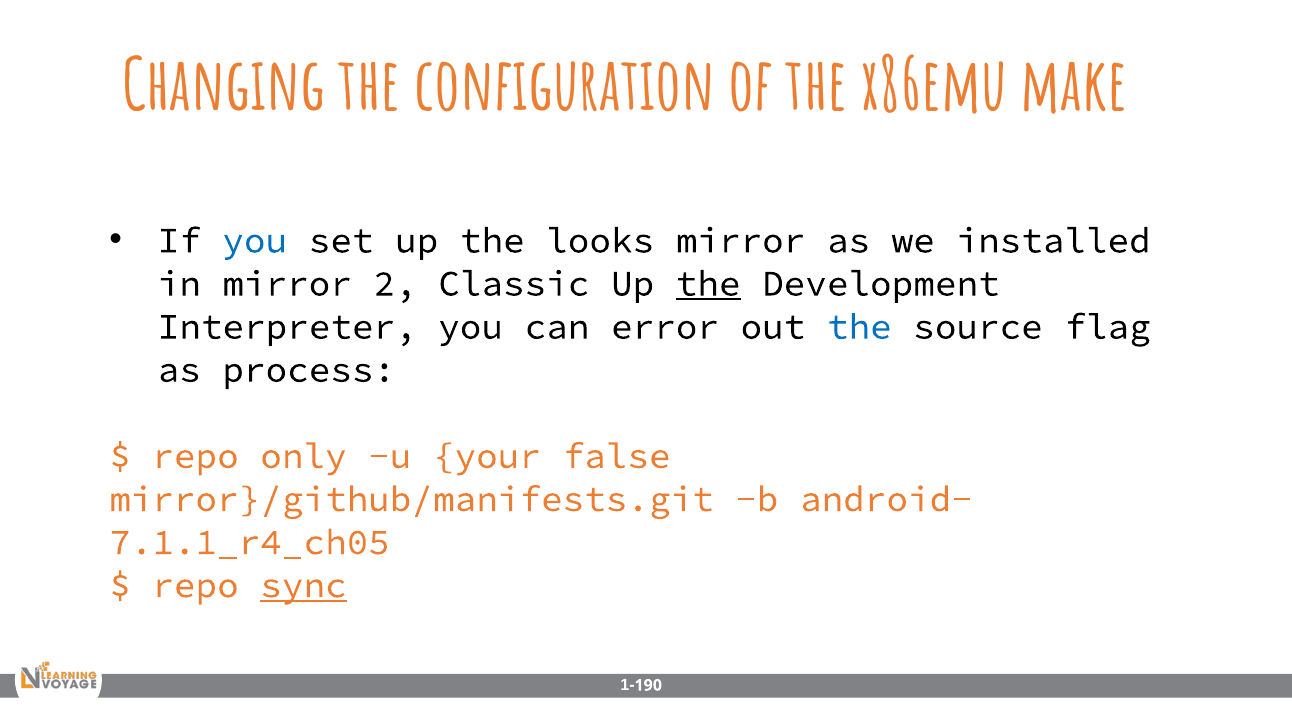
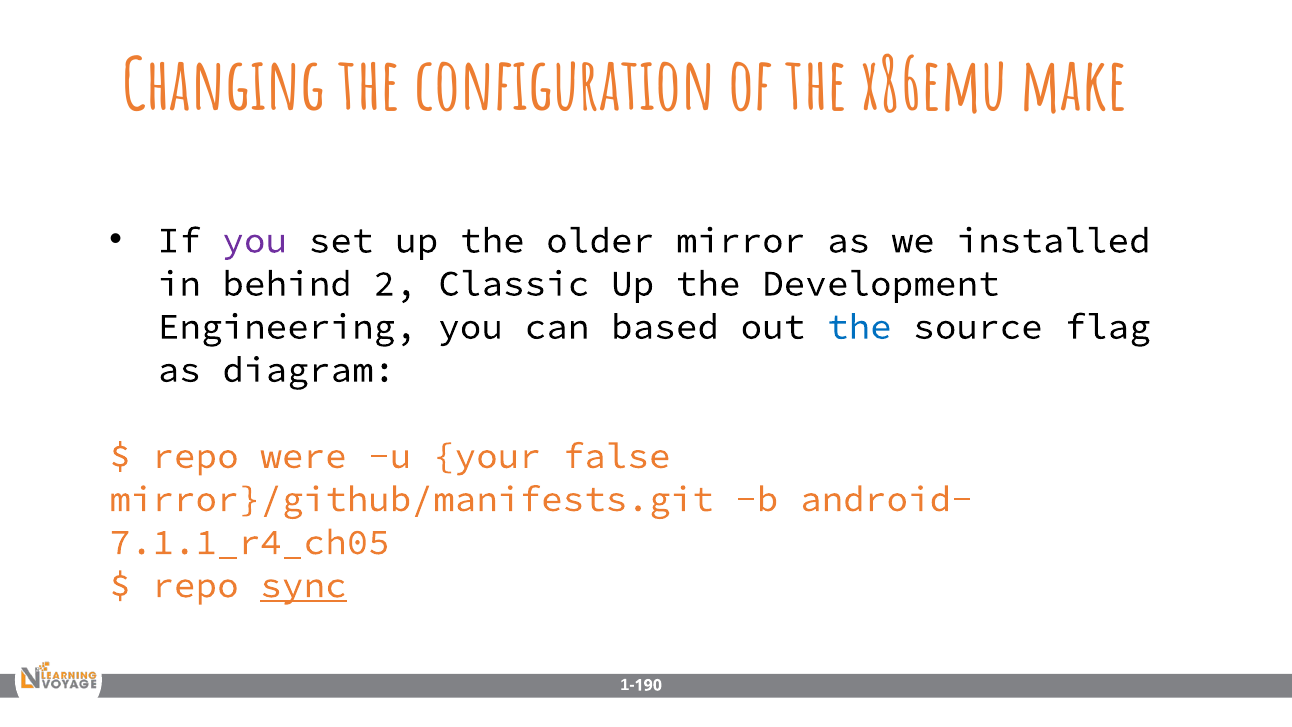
you at (255, 240) colour: blue -> purple
looks: looks -> older
in mirror: mirror -> behind
the at (708, 284) underline: present -> none
Interpreter: Interpreter -> Engineering
error: error -> based
process: process -> diagram
only: only -> were
